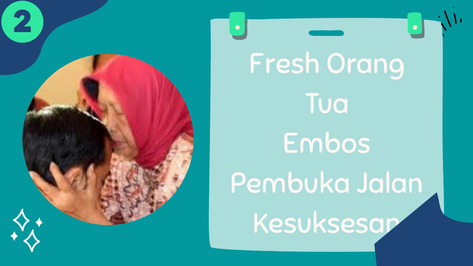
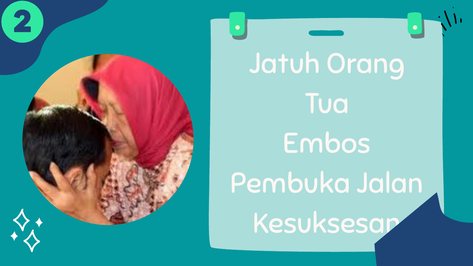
Fresh: Fresh -> Jatuh
